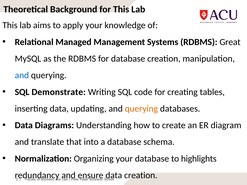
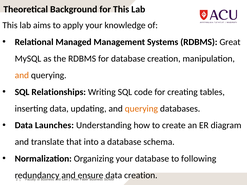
and at (22, 75) colour: blue -> orange
Demonstrate: Demonstrate -> Relationships
Diagrams: Diagrams -> Launches
highlights: highlights -> following
